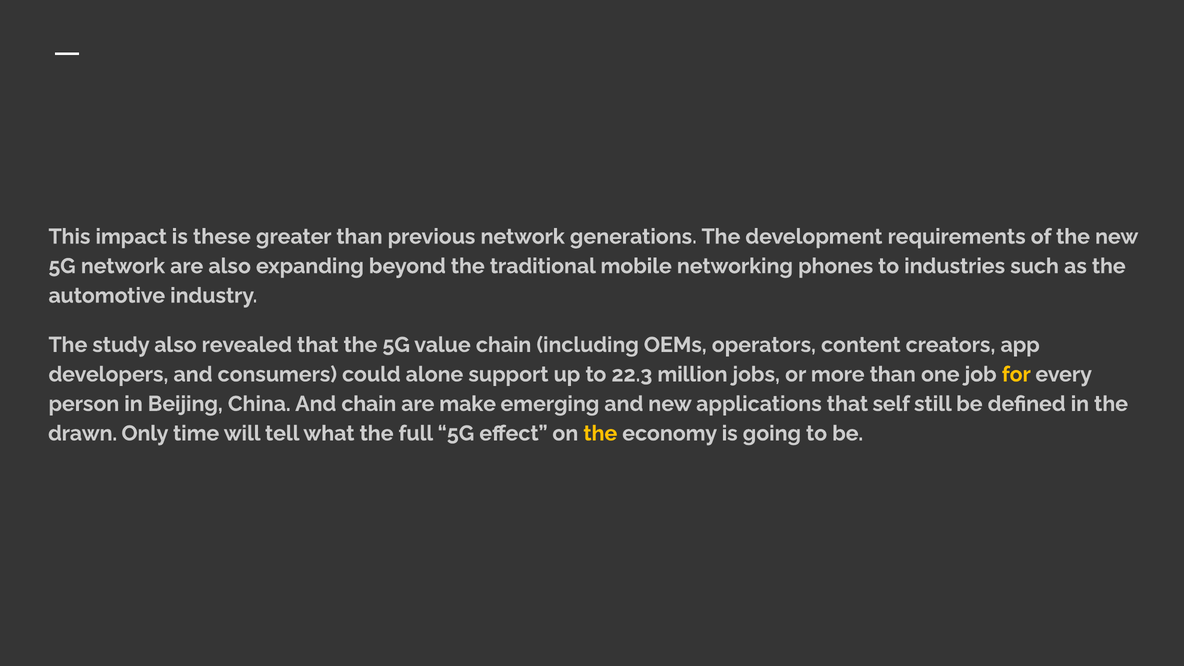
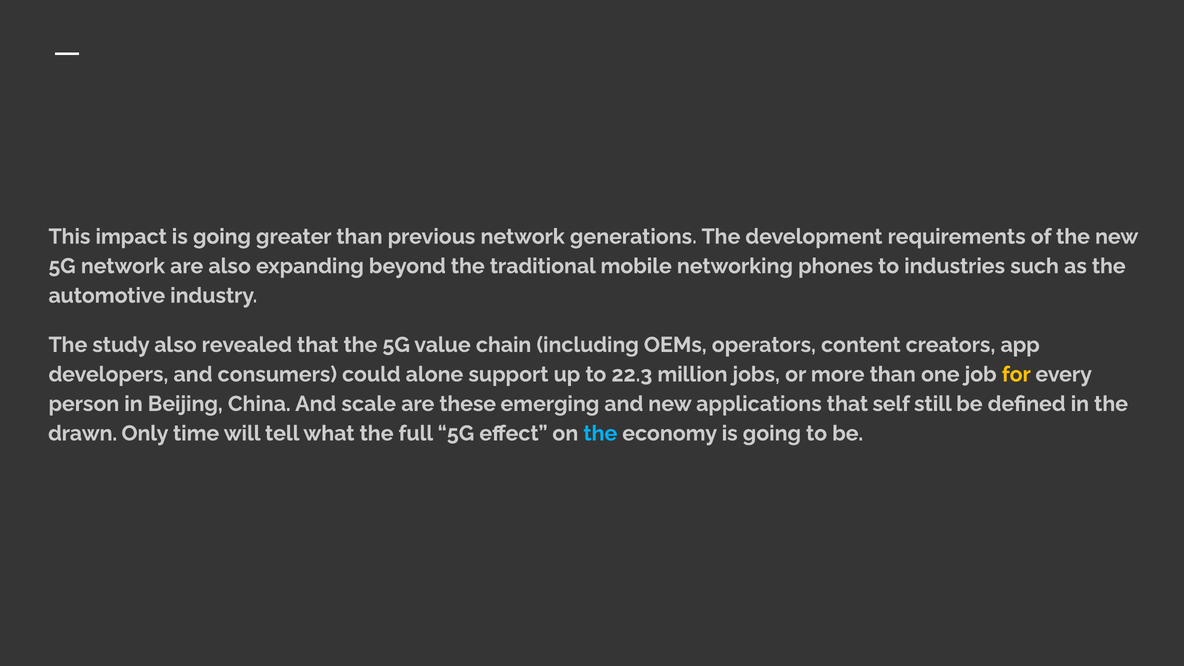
impact is these: these -> going
And chain: chain -> scale
make: make -> these
the at (600, 433) colour: yellow -> light blue
